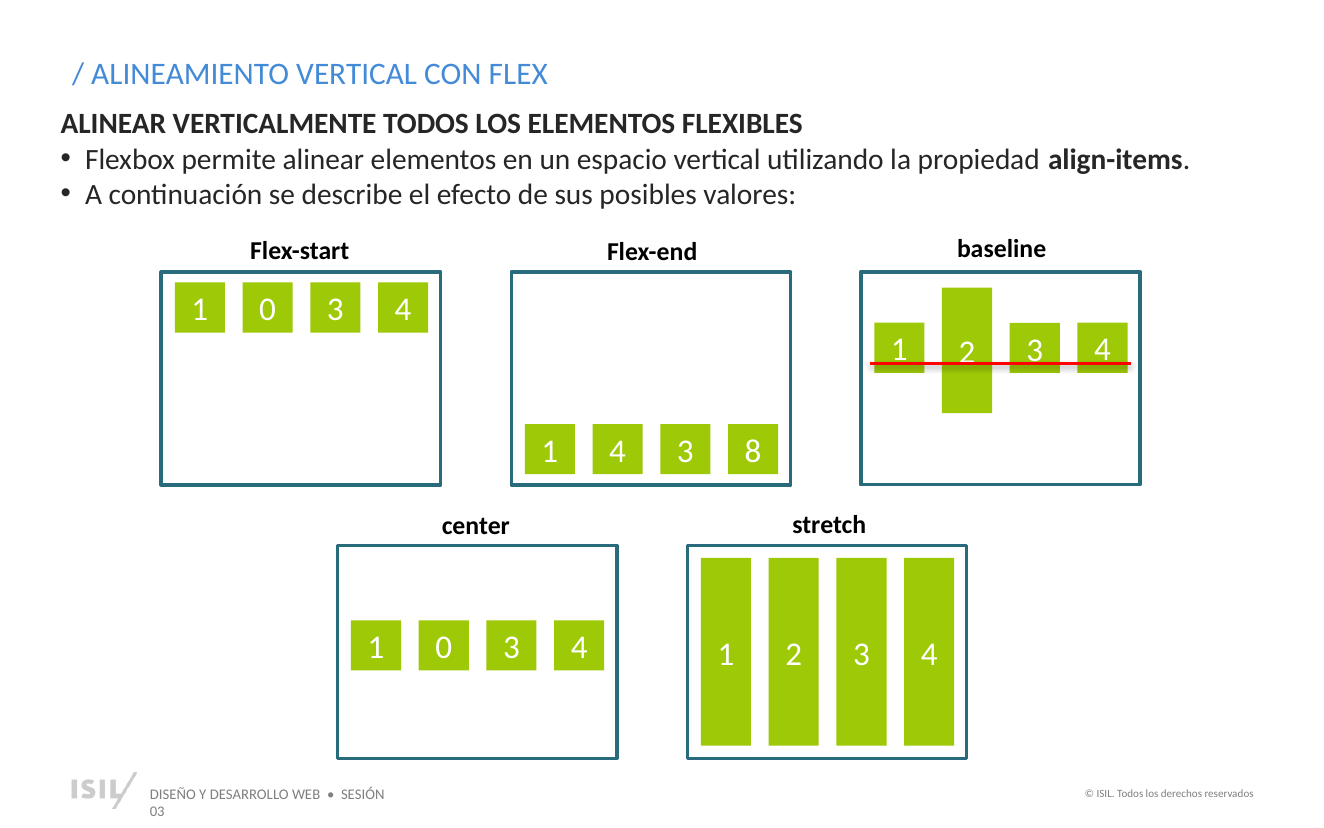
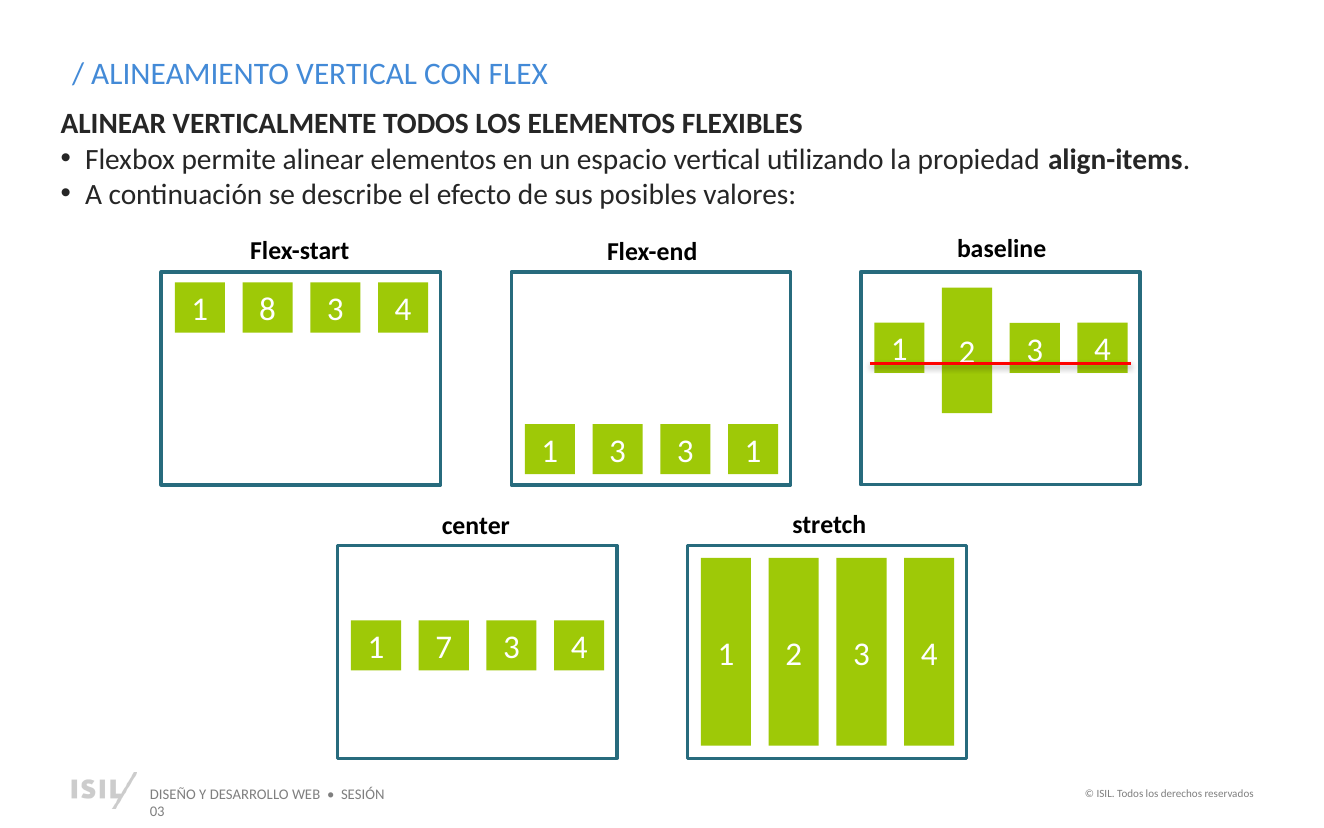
0 at (268, 310): 0 -> 8
1 4: 4 -> 3
3 8: 8 -> 1
0 at (444, 647): 0 -> 7
